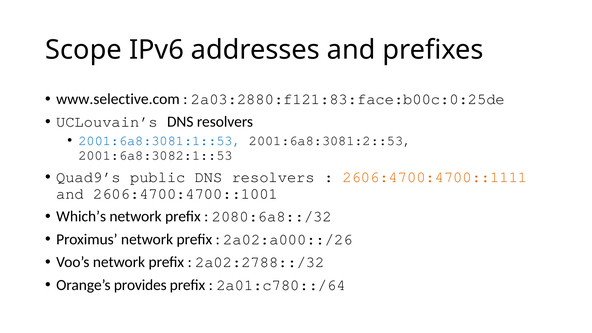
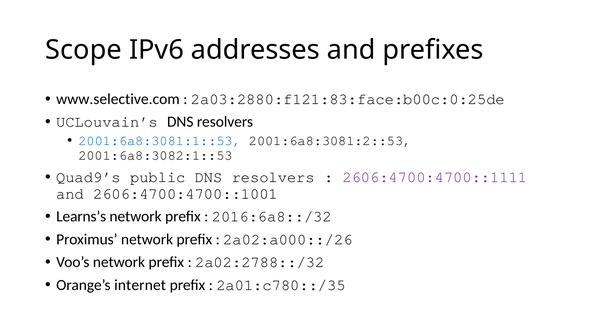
2606:4700:4700::1111 colour: orange -> purple
Which’s: Which’s -> Learns’s
2080:6a8::/32: 2080:6a8::/32 -> 2016:6a8::/32
provides: provides -> internet
2a01:c780::/64: 2a01:c780::/64 -> 2a01:c780::/35
